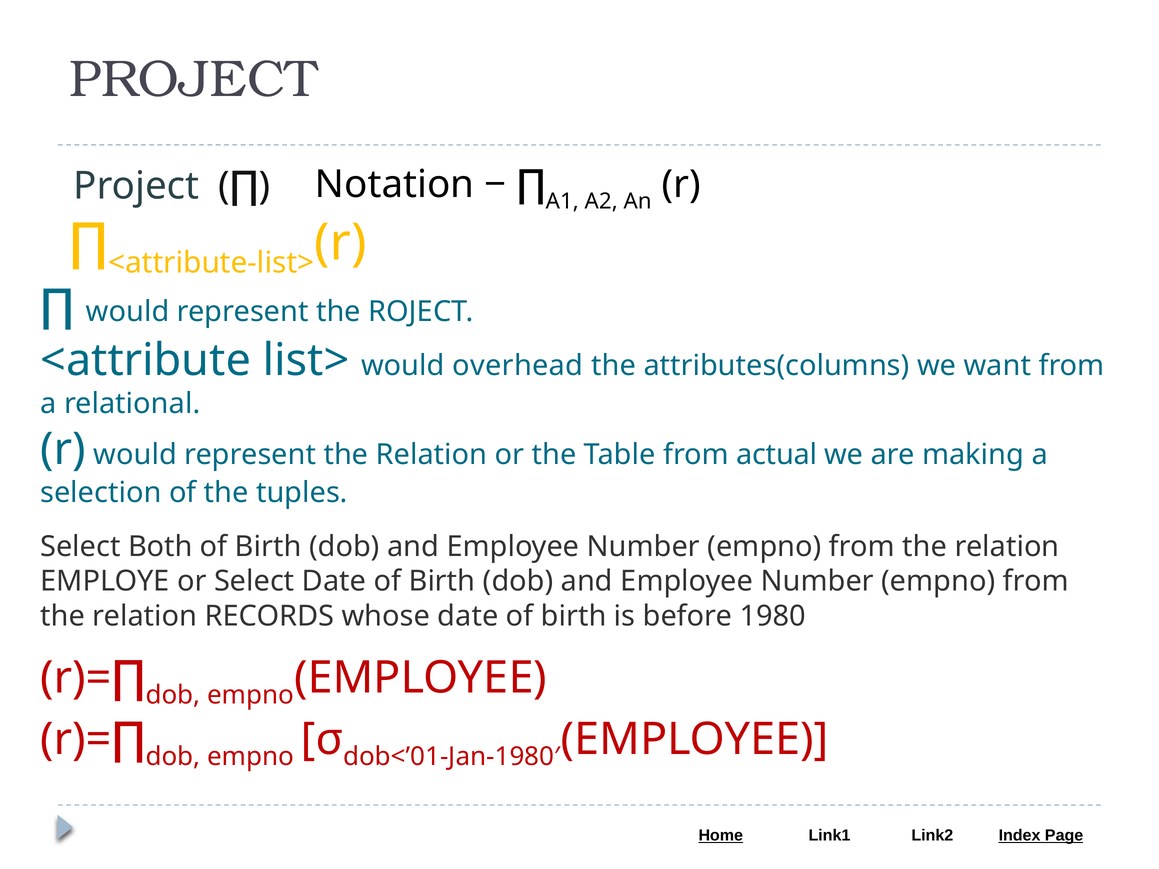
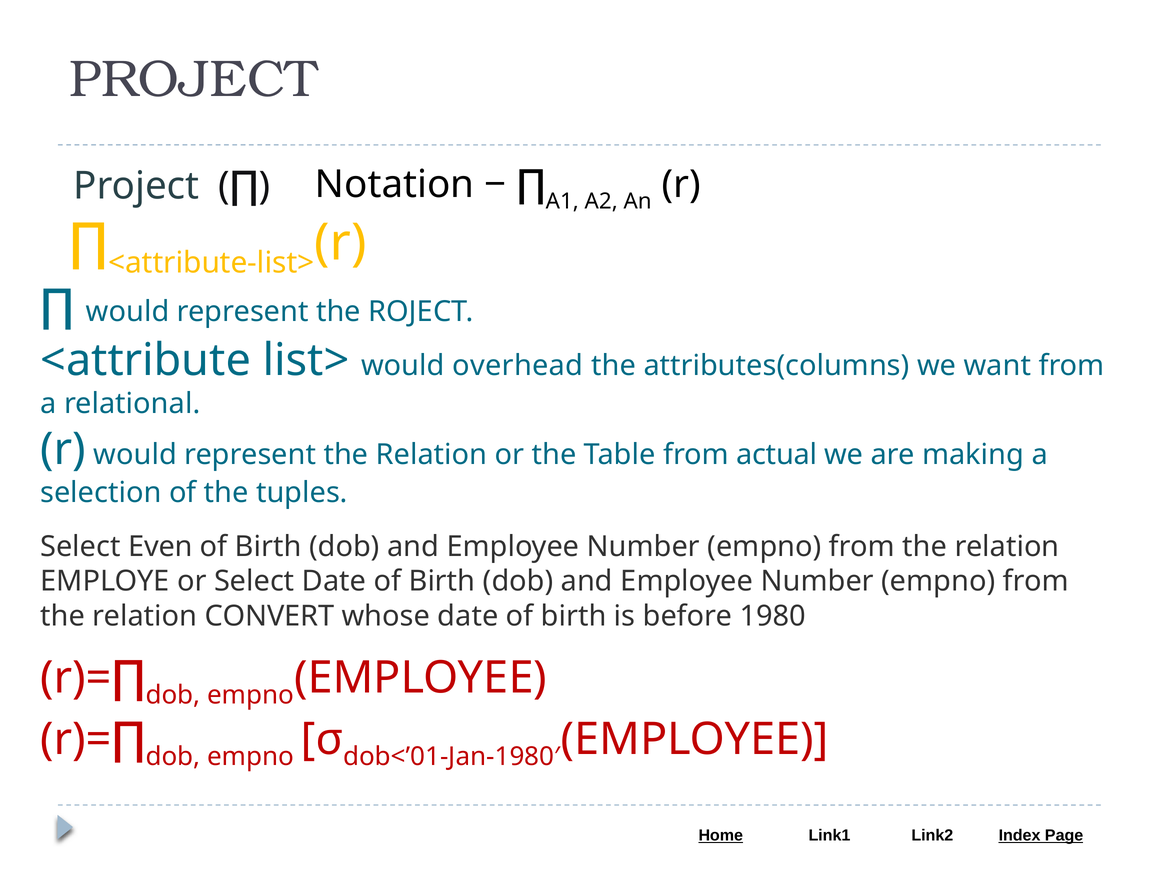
Both: Both -> Even
RECORDS: RECORDS -> CONVERT
